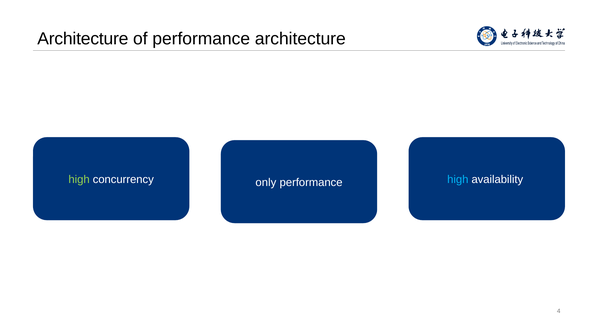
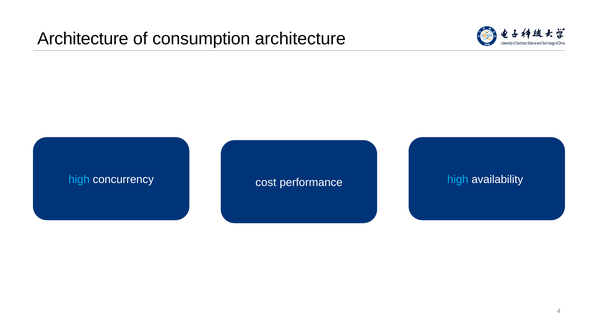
of performance: performance -> consumption
high at (79, 180) colour: light green -> light blue
only: only -> cost
